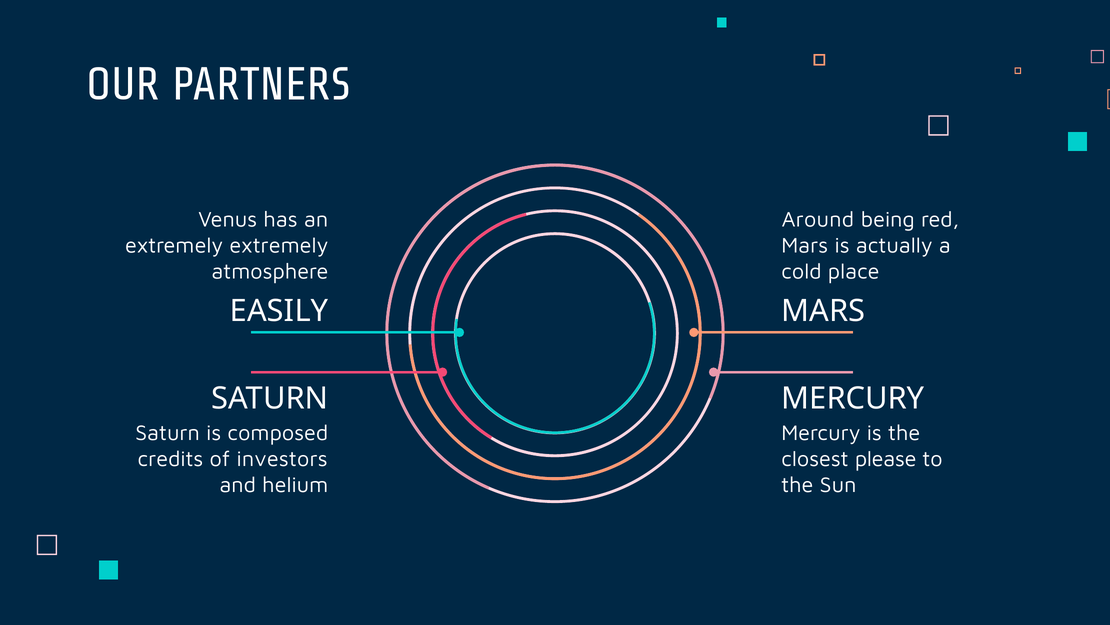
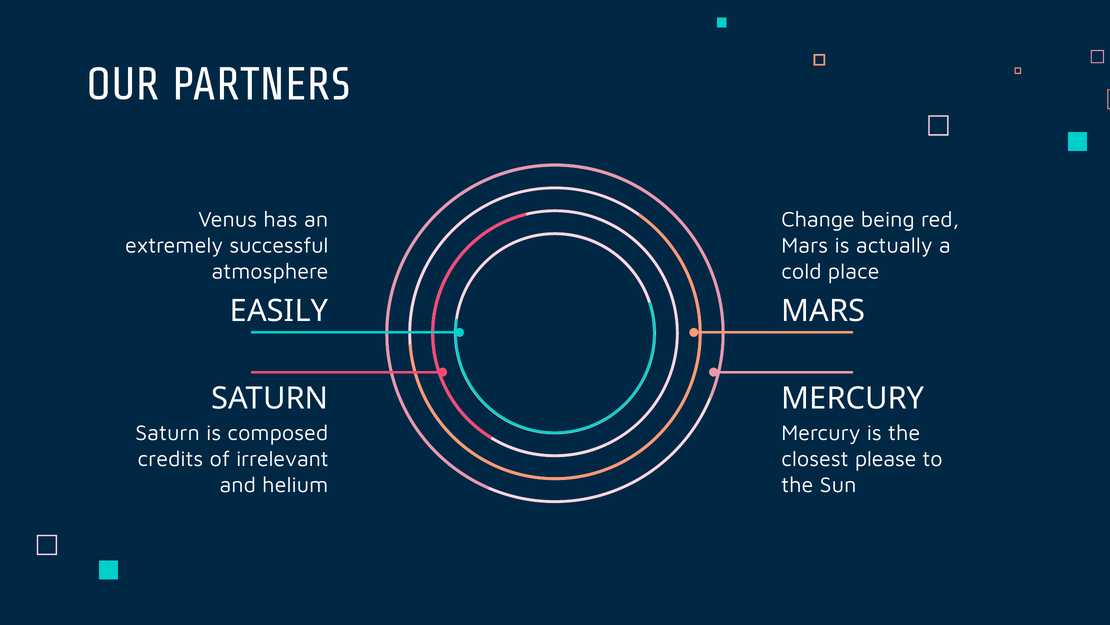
Around: Around -> Change
extremely extremely: extremely -> successful
investors: investors -> irrelevant
